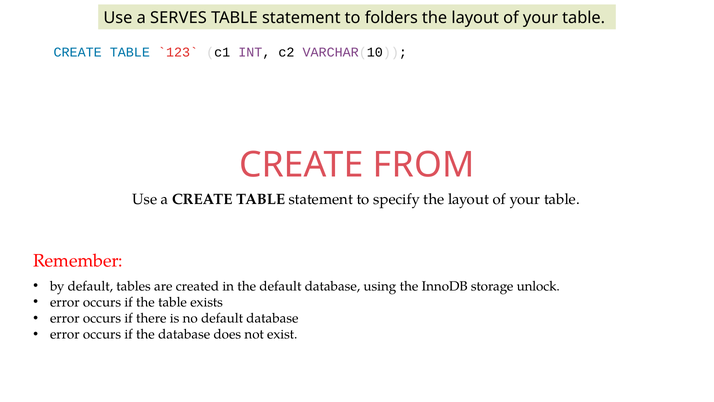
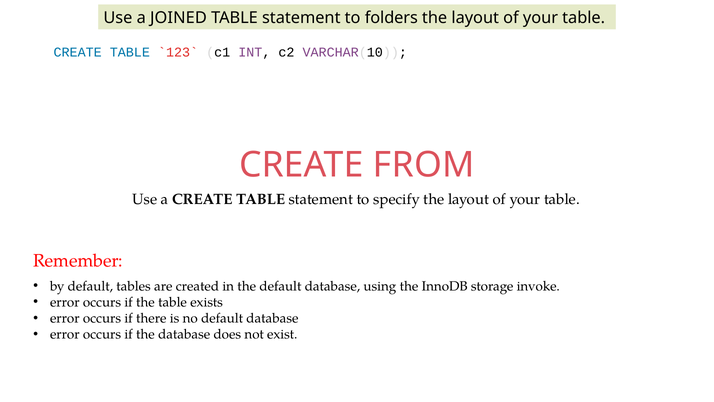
SERVES: SERVES -> JOINED
unlock: unlock -> invoke
